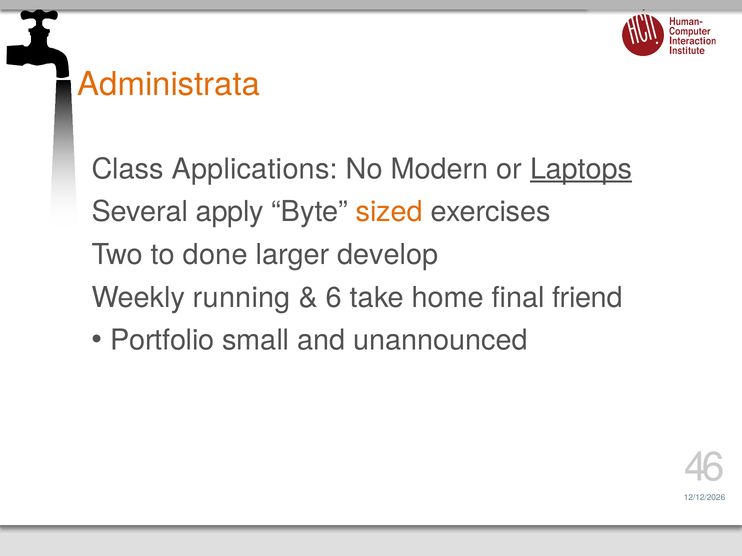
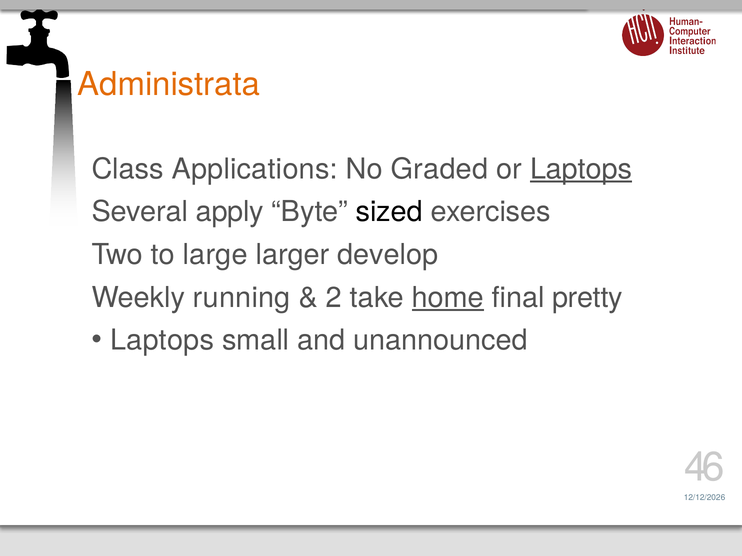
Modern: Modern -> Graded
sized colour: orange -> black
done: done -> large
6: 6 -> 2
home underline: none -> present
friend: friend -> pretty
Portfolio at (162, 341): Portfolio -> Laptops
